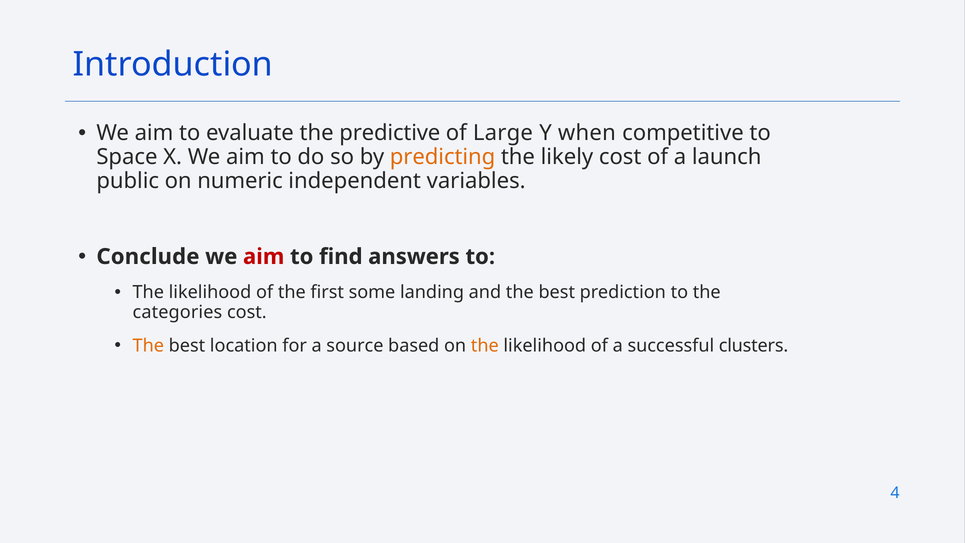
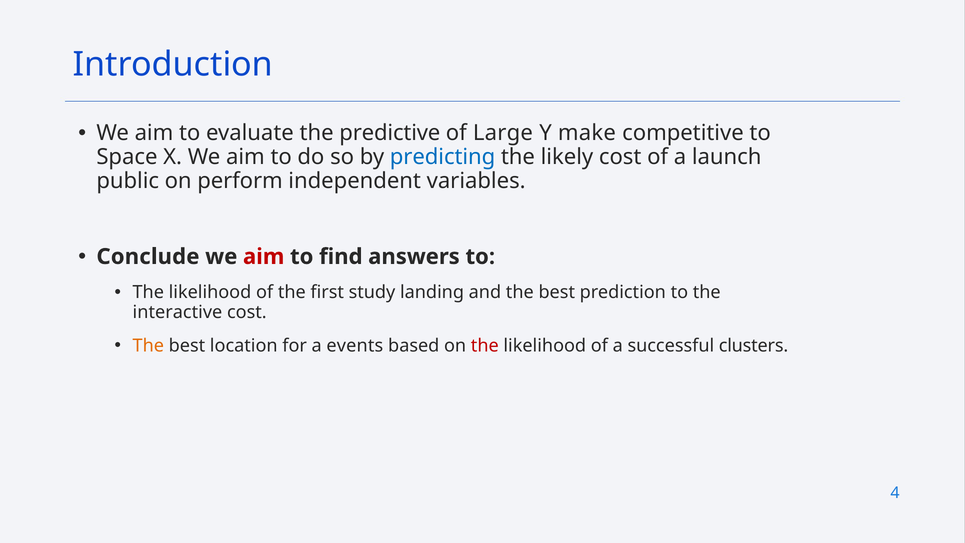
when: when -> make
predicting colour: orange -> blue
numeric: numeric -> perform
some: some -> study
categories: categories -> interactive
source: source -> events
the at (485, 346) colour: orange -> red
